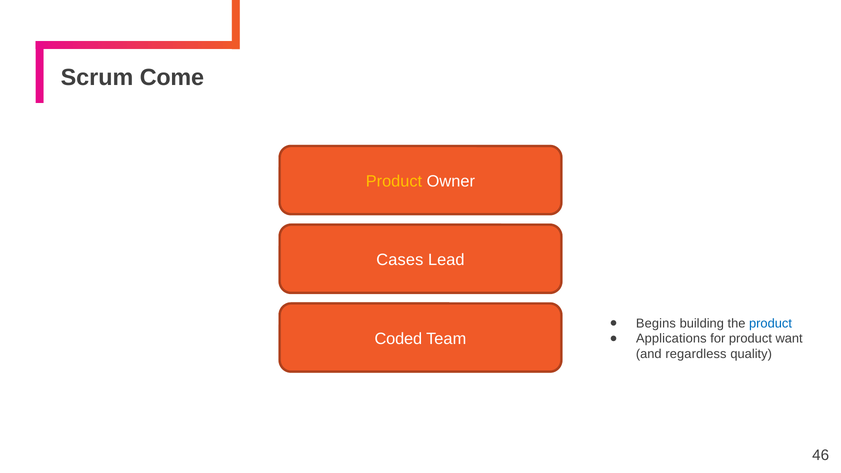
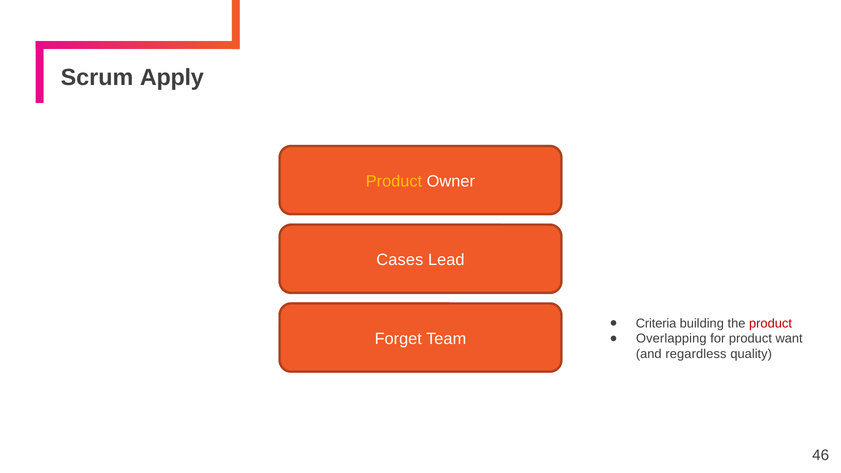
Come: Come -> Apply
Begins: Begins -> Criteria
product at (770, 323) colour: blue -> red
Coded: Coded -> Forget
Applications: Applications -> Overlapping
